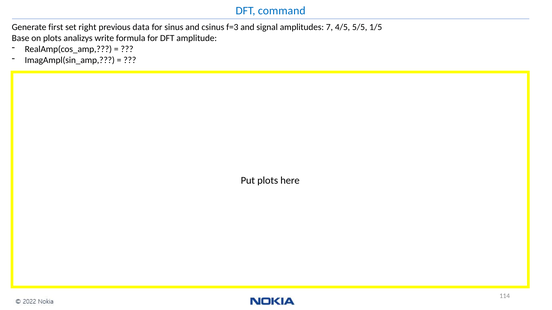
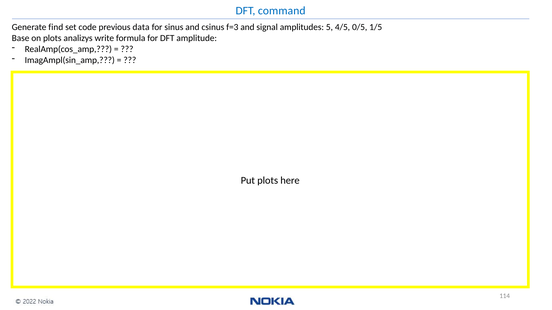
first: first -> find
right: right -> code
7: 7 -> 5
5/5: 5/5 -> 0/5
